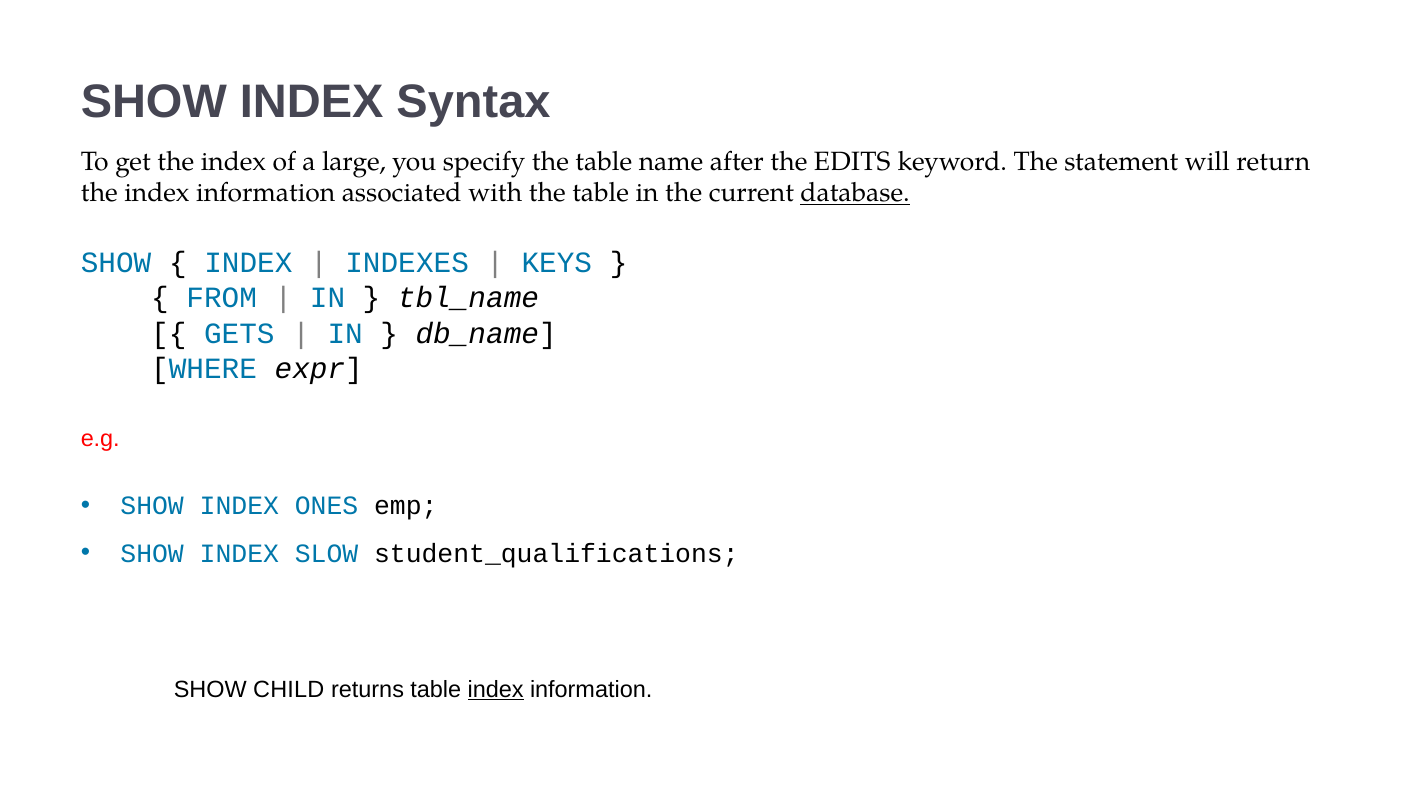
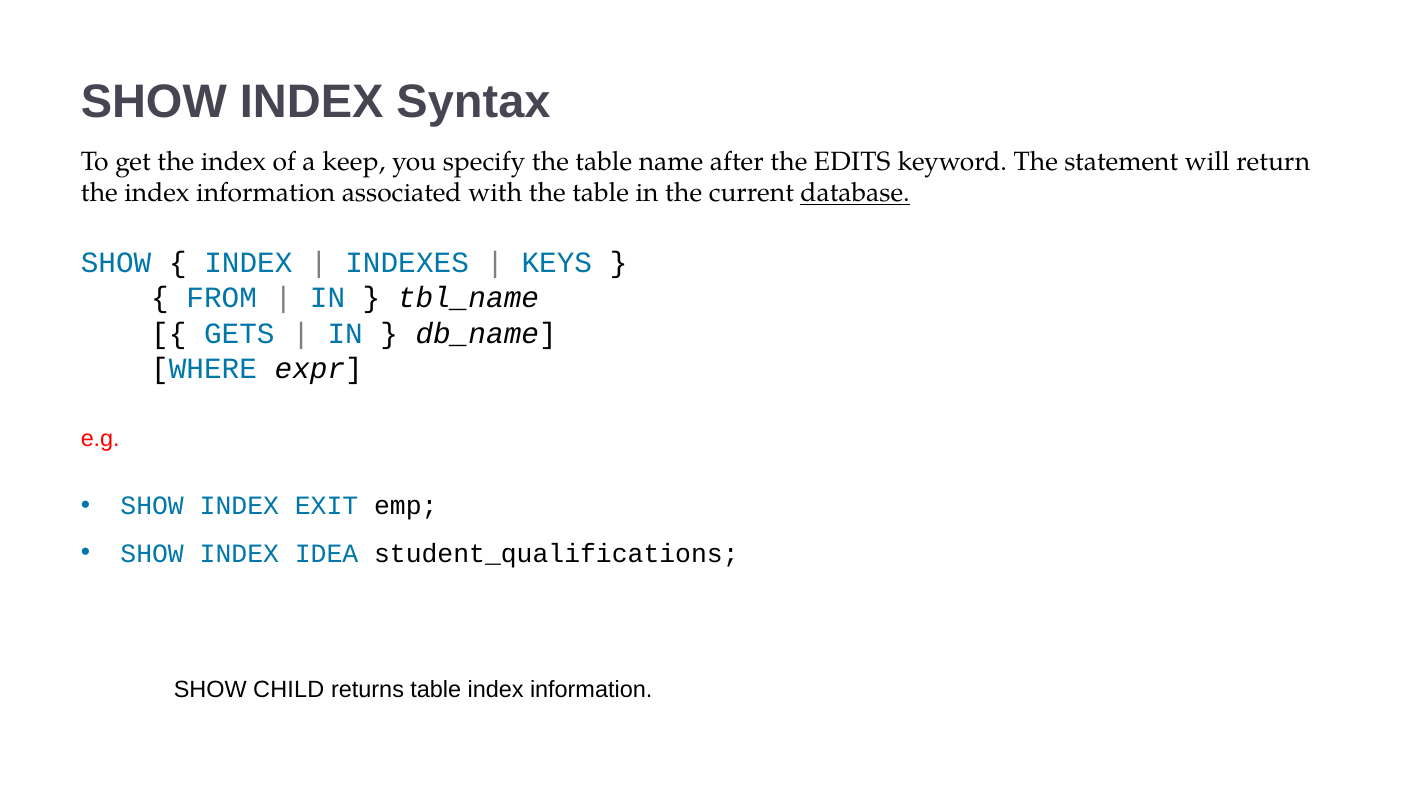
large: large -> keep
ONES: ONES -> EXIT
SLOW: SLOW -> IDEA
index at (496, 689) underline: present -> none
